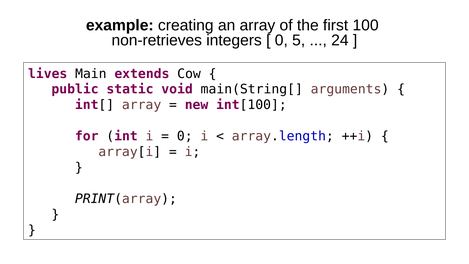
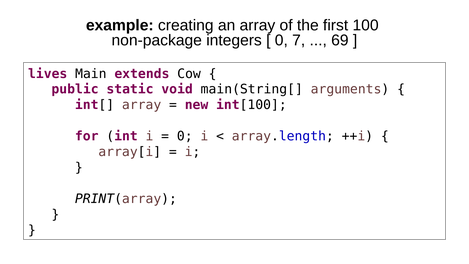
non-retrieves: non-retrieves -> non-package
5: 5 -> 7
24: 24 -> 69
